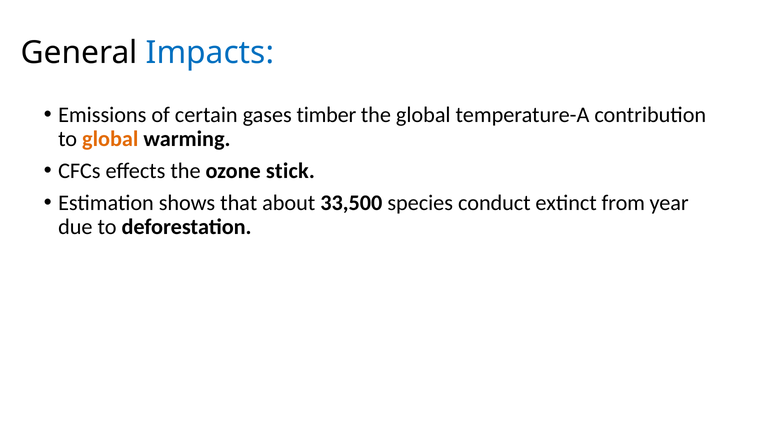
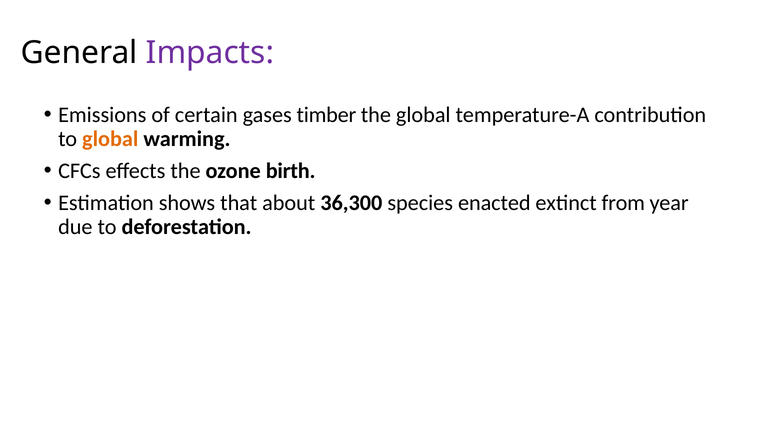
Impacts colour: blue -> purple
stick: stick -> birth
33,500: 33,500 -> 36,300
conduct: conduct -> enacted
